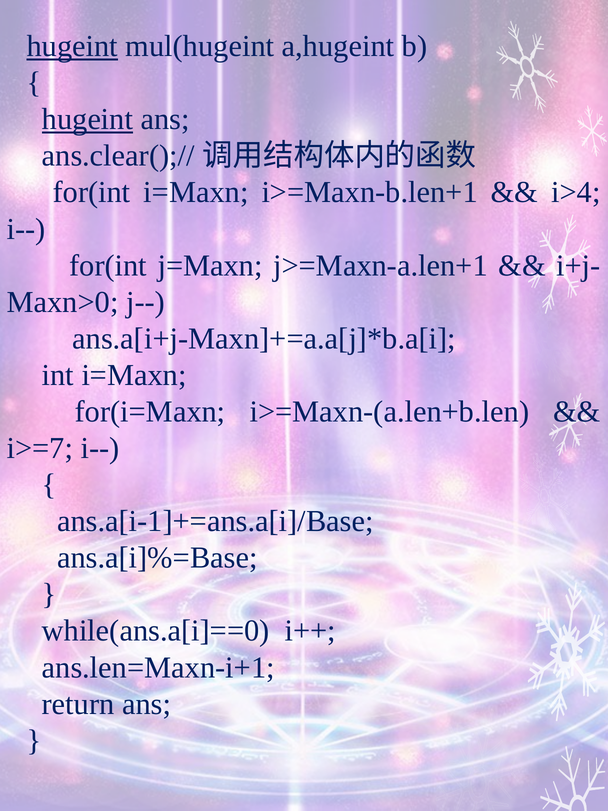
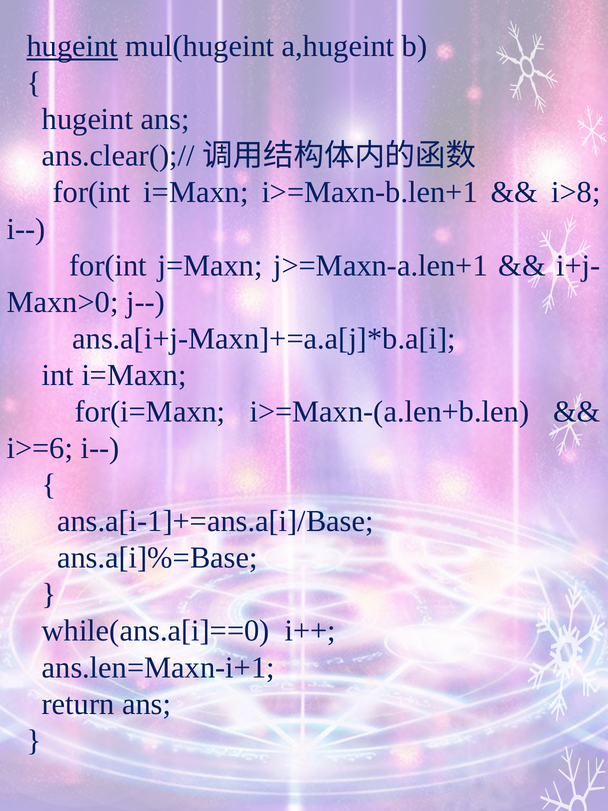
hugeint at (87, 119) underline: present -> none
i>4: i>4 -> i>8
i>=7: i>=7 -> i>=6
